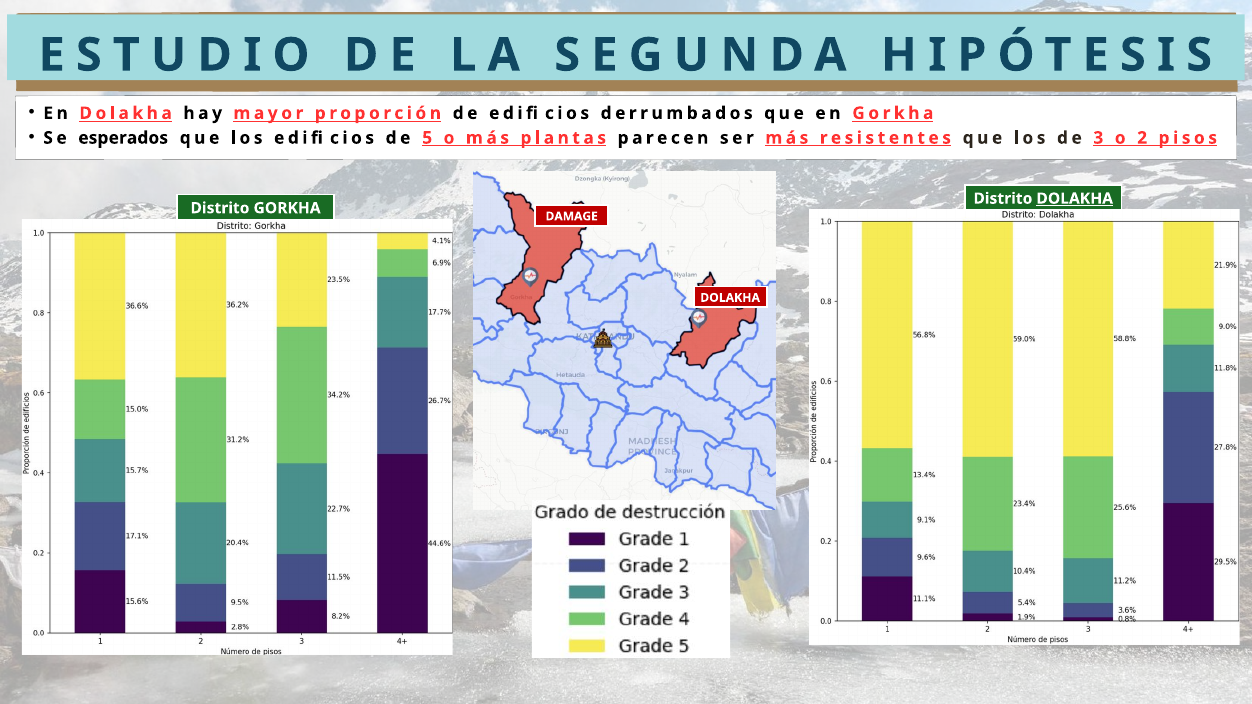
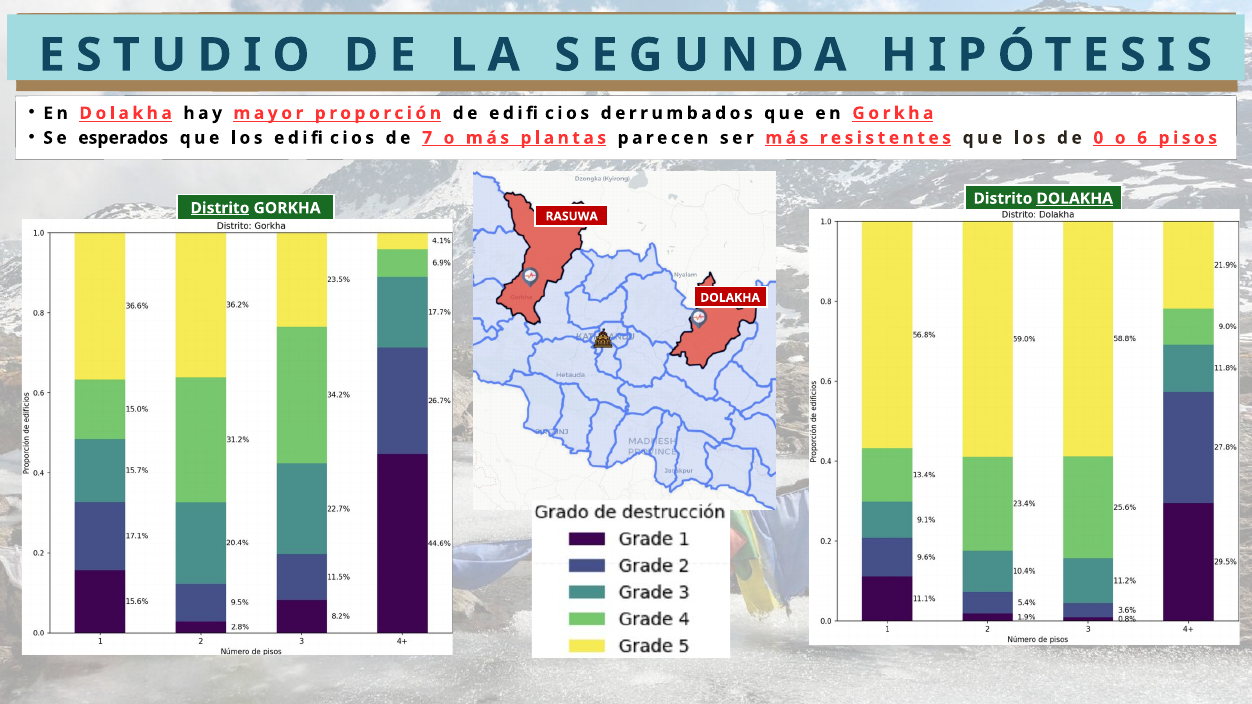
5: 5 -> 7
3: 3 -> 0
2: 2 -> 6
Distrito at (220, 208) underline: none -> present
DAMAGE: DAMAGE -> RASUWA
